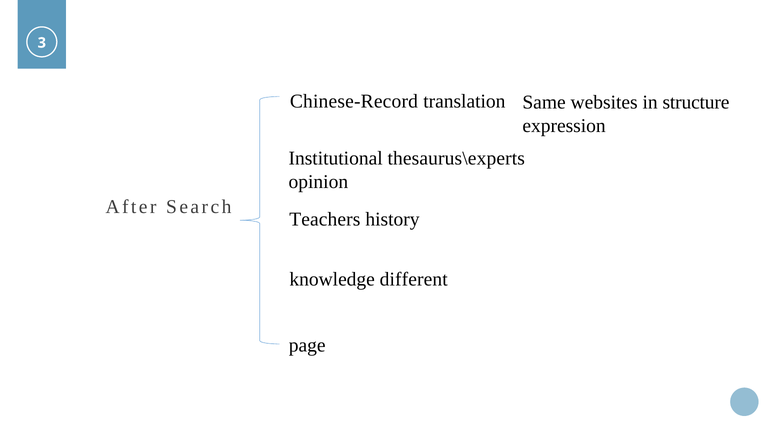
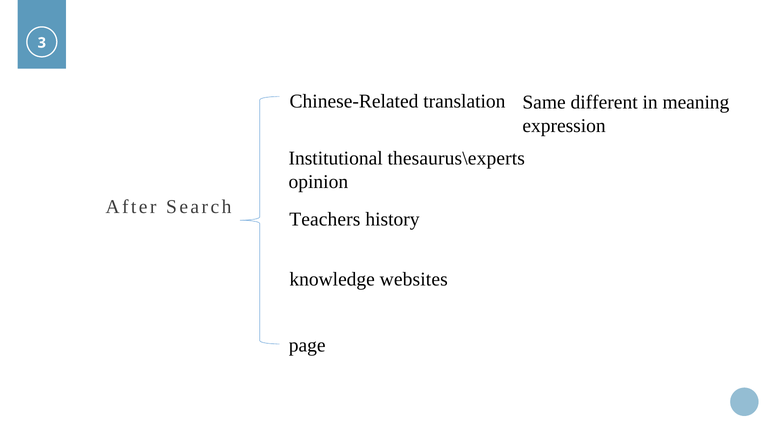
Chinese-Record: Chinese-Record -> Chinese-Related
websites: websites -> different
structure: structure -> meaning
different: different -> websites
